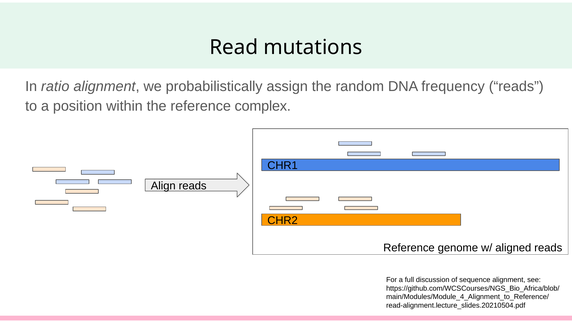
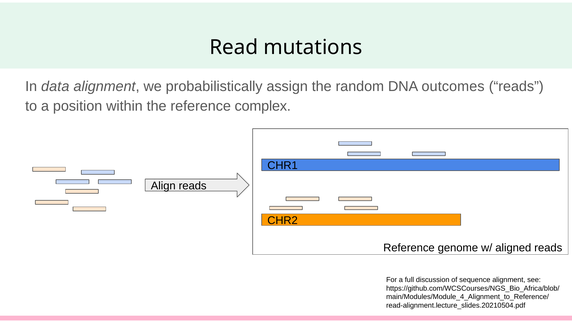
ratio: ratio -> data
frequency: frequency -> outcomes
